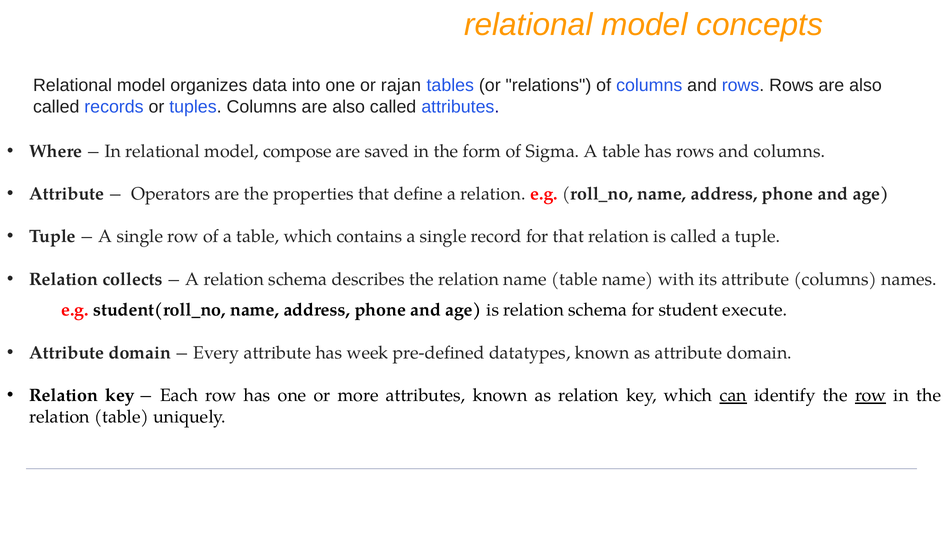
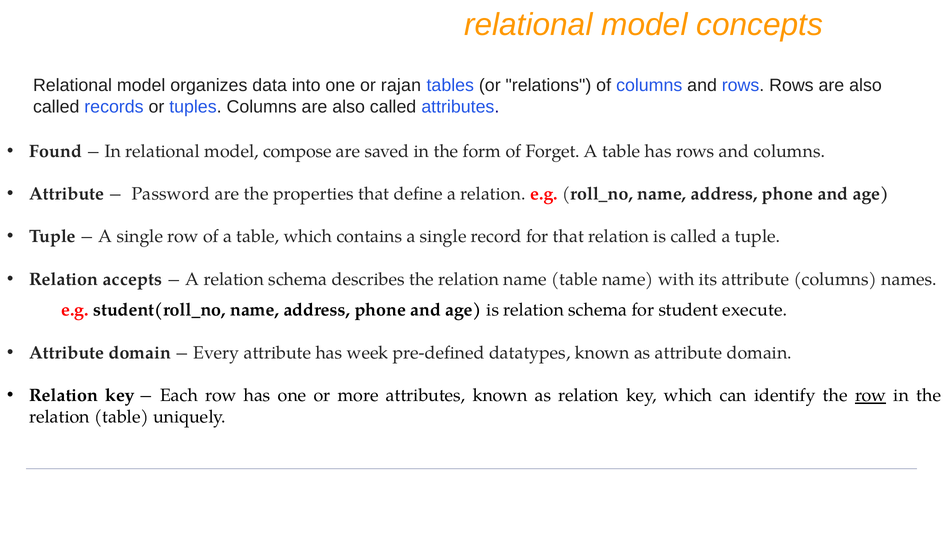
Where: Where -> Found
Sigma: Sigma -> Forget
Operators: Operators -> Password
collects: collects -> accepts
can underline: present -> none
